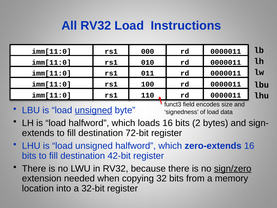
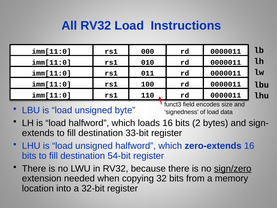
unsigned at (93, 110) underline: present -> none
72-bit: 72-bit -> 33-bit
42-bit: 42-bit -> 54-bit
